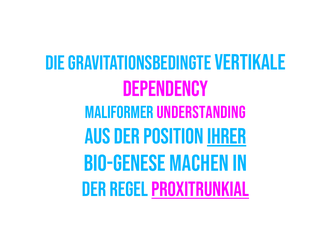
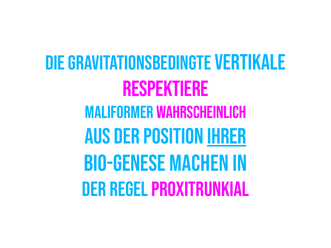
Dependency: Dependency -> Respektiere
Understanding: Understanding -> Wahrscheinlich
proxitrunkial underline: present -> none
